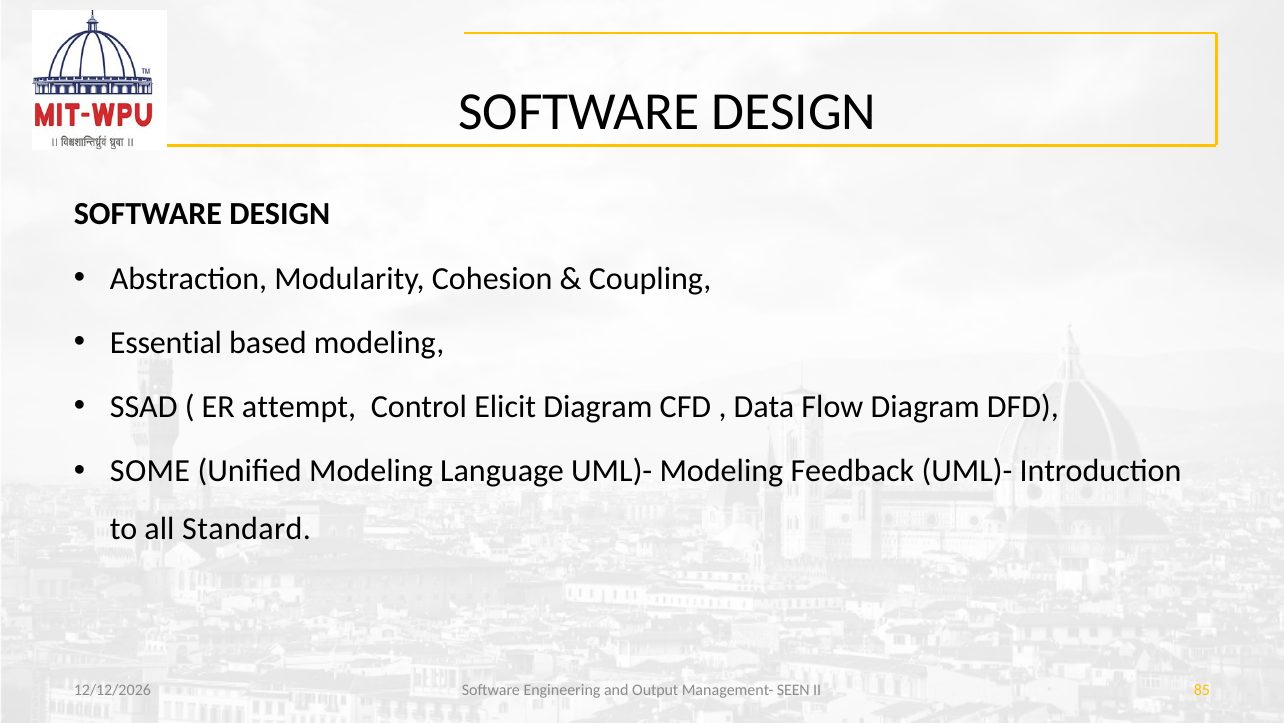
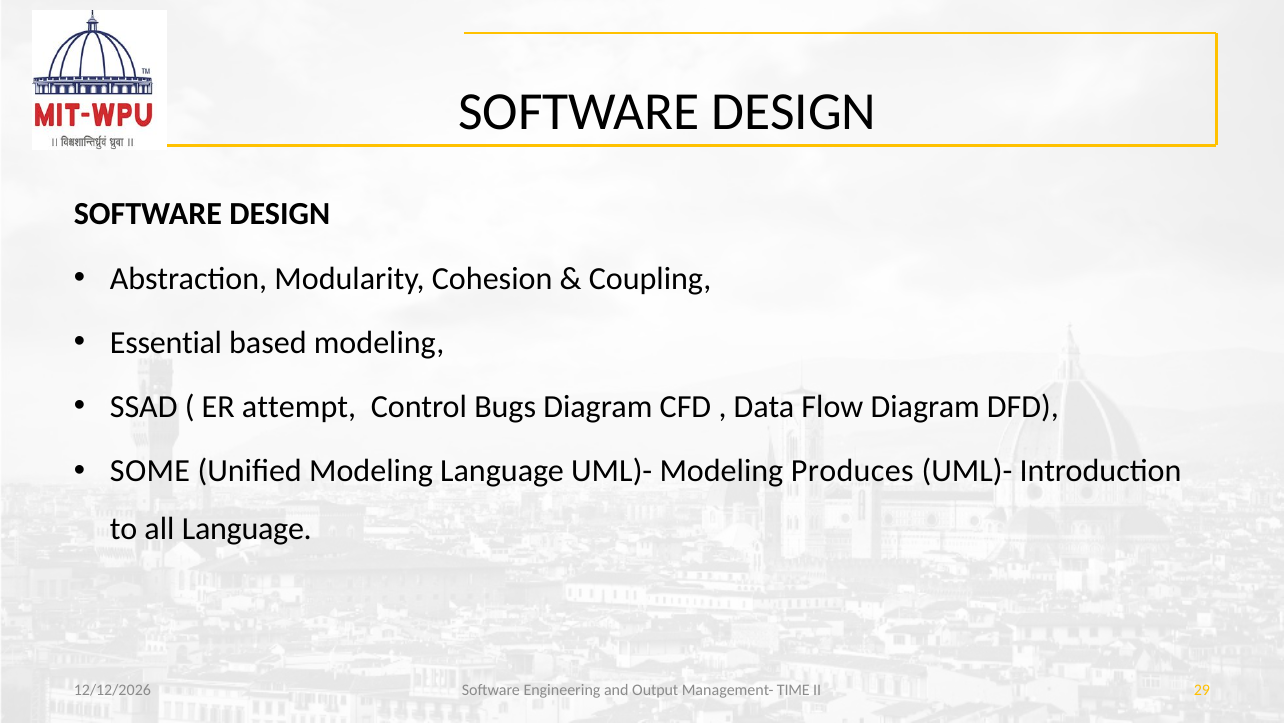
Elicit: Elicit -> Bugs
Feedback: Feedback -> Produces
all Standard: Standard -> Language
SEEN: SEEN -> TIME
85: 85 -> 29
